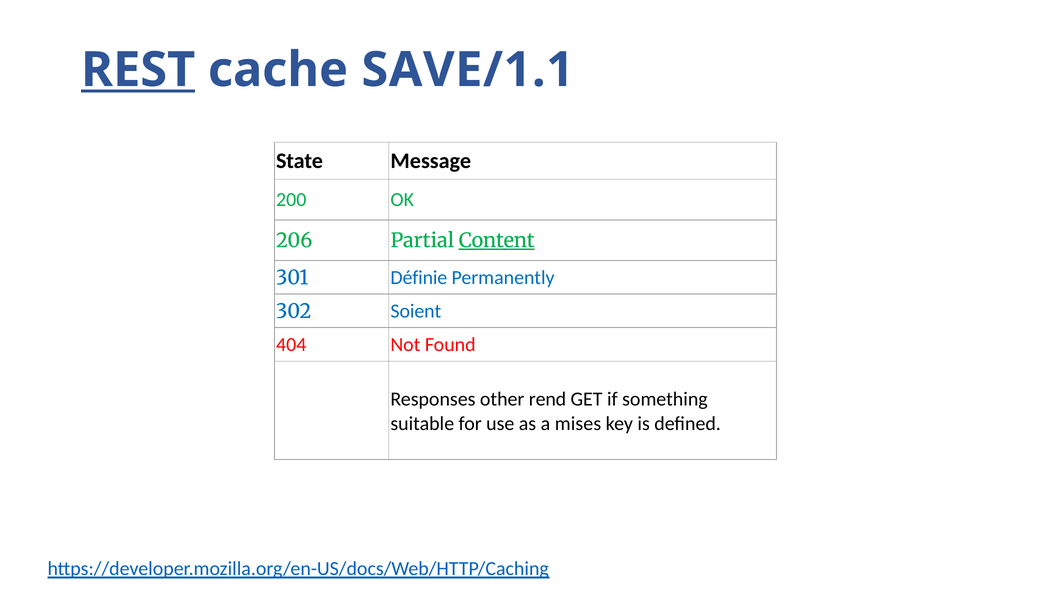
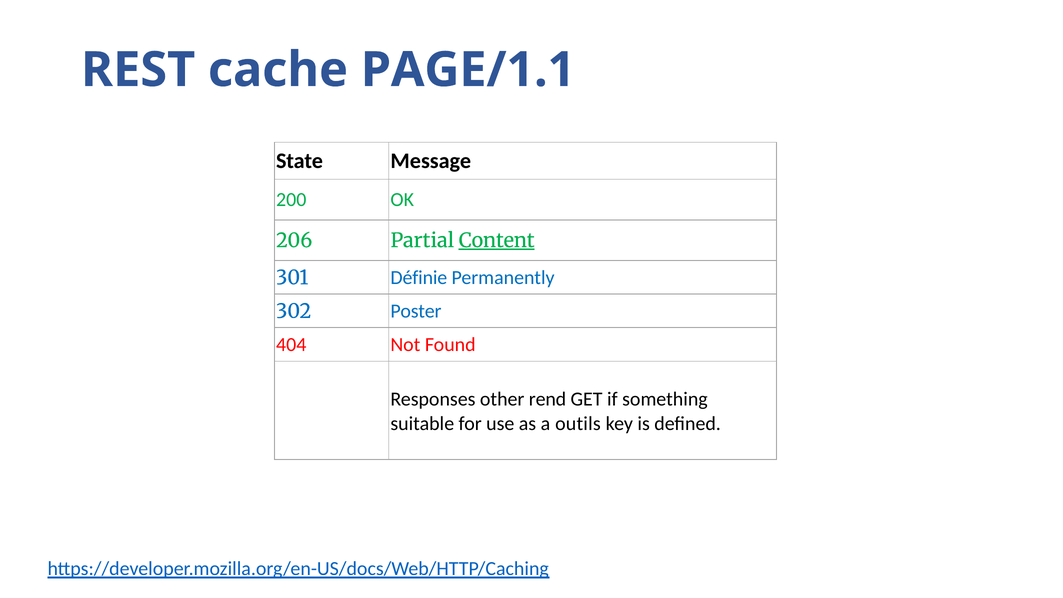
REST underline: present -> none
SAVE/1.1: SAVE/1.1 -> PAGE/1.1
Soient: Soient -> Poster
mises: mises -> outils
